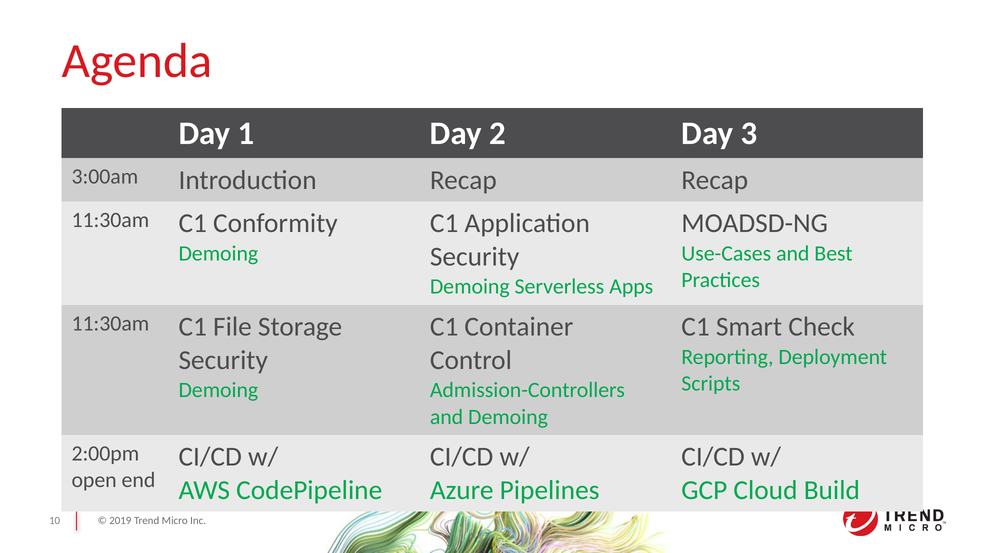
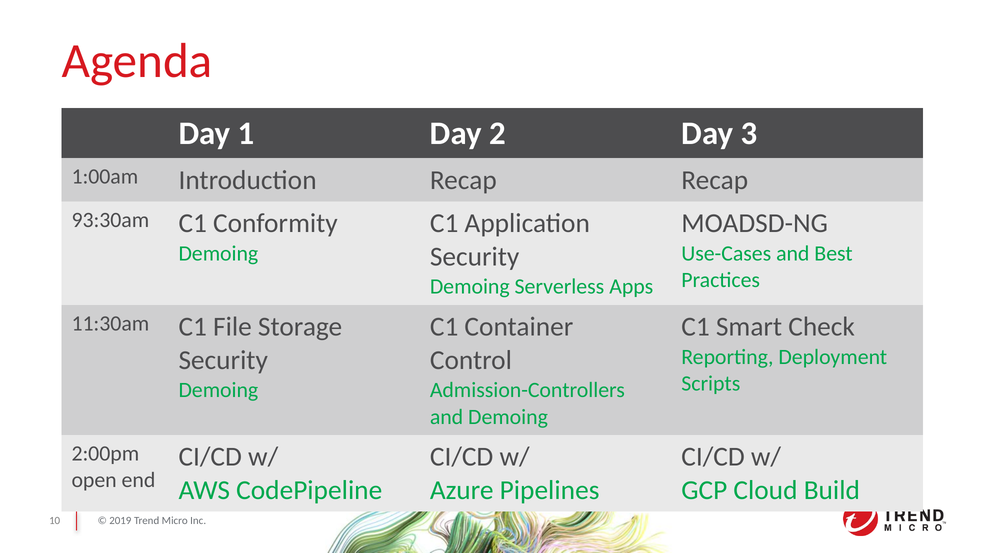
3:00am: 3:00am -> 1:00am
11:30am at (110, 220): 11:30am -> 93:30am
